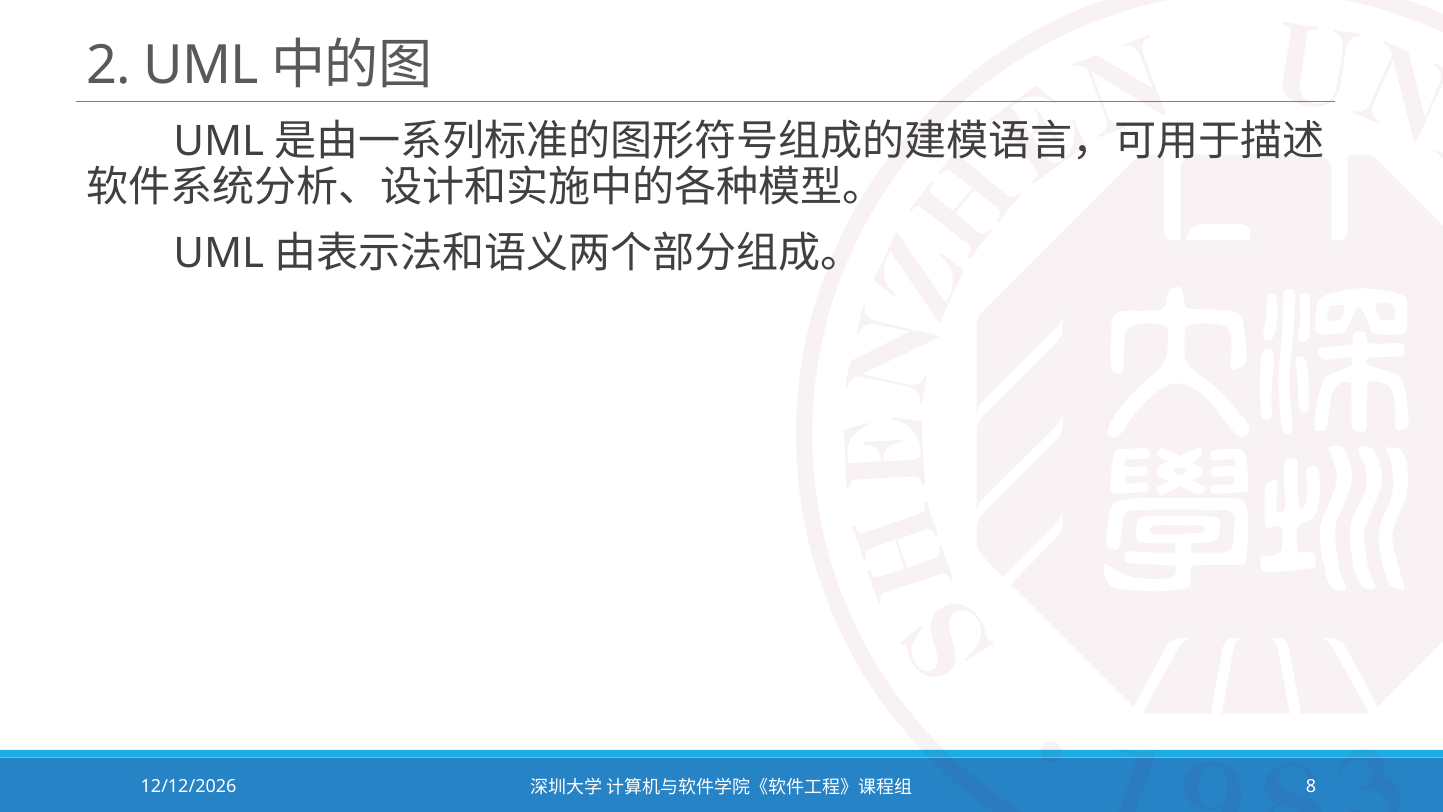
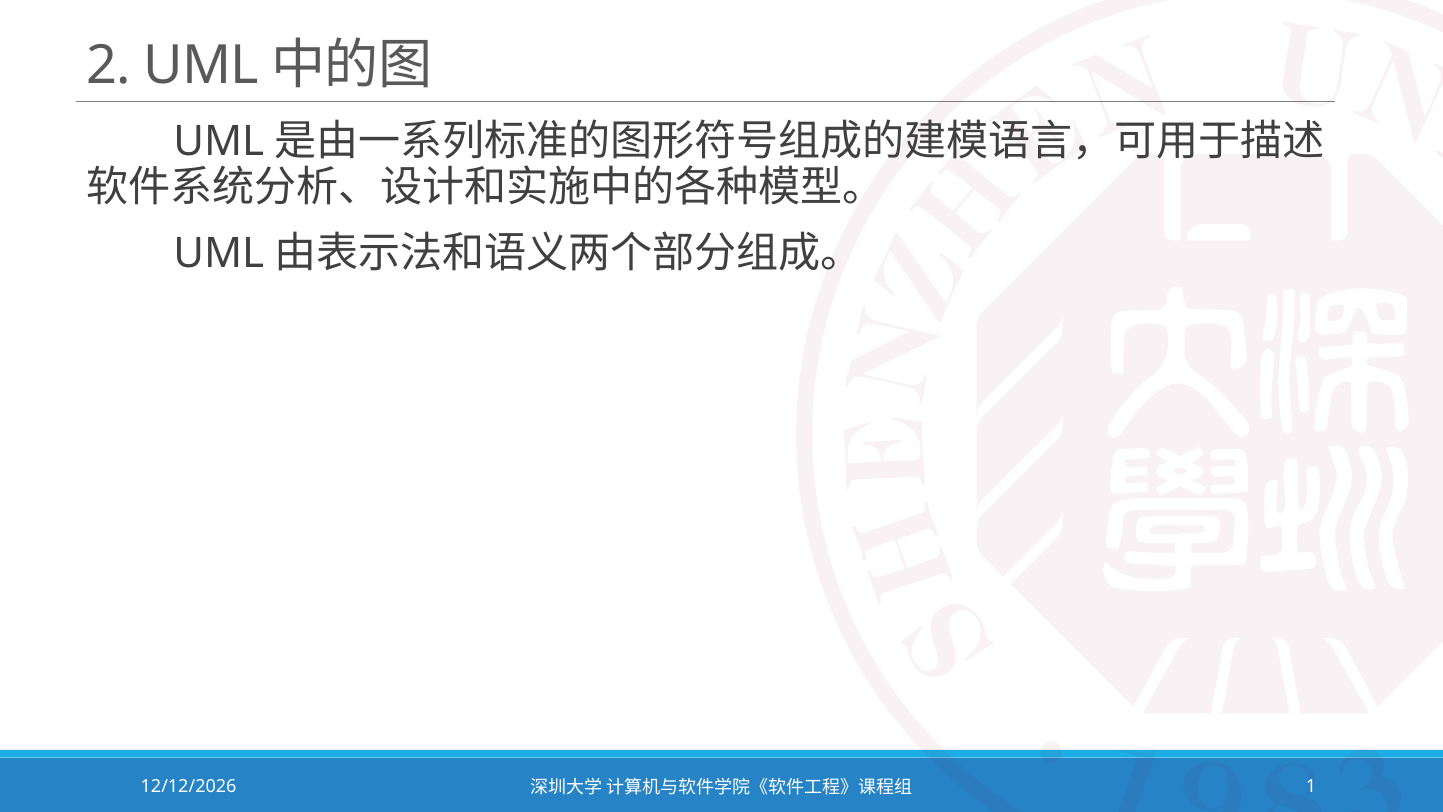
8: 8 -> 1
